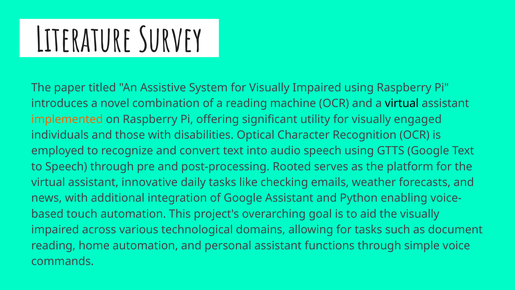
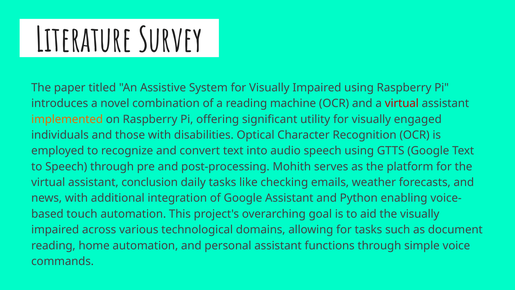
virtual at (402, 103) colour: black -> red
Rooted: Rooted -> Mohith
innovative: innovative -> conclusion
